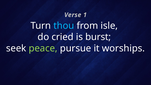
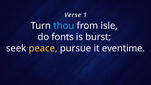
cried: cried -> fonts
peace colour: light green -> yellow
worships: worships -> eventime
